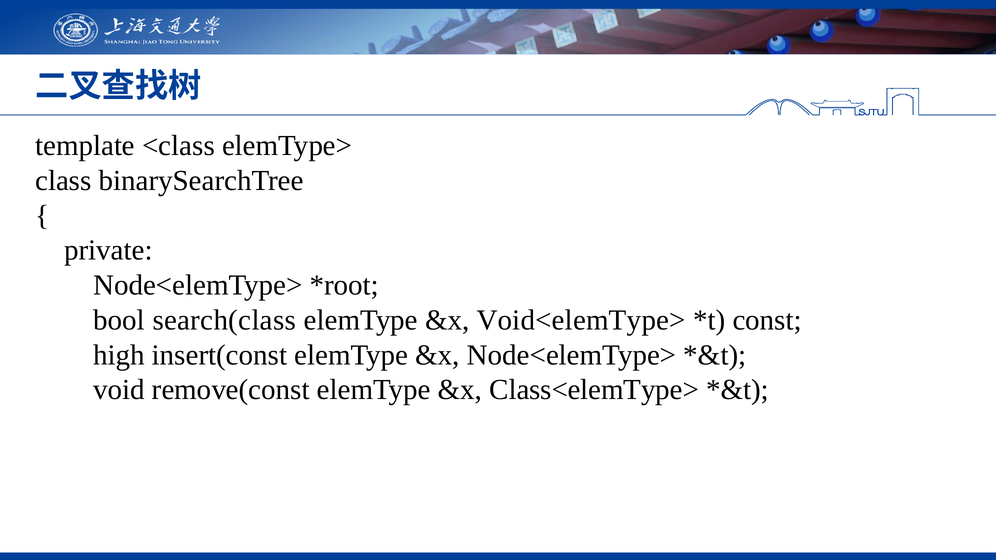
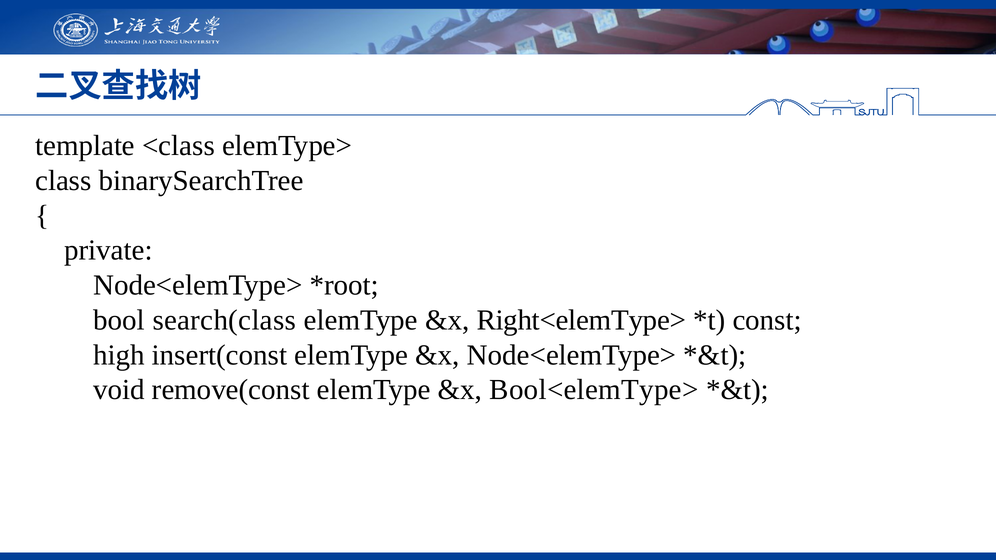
Void<elemType>: Void<elemType> -> Right<elemType>
Class<elemType>: Class<elemType> -> Bool<elemType>
